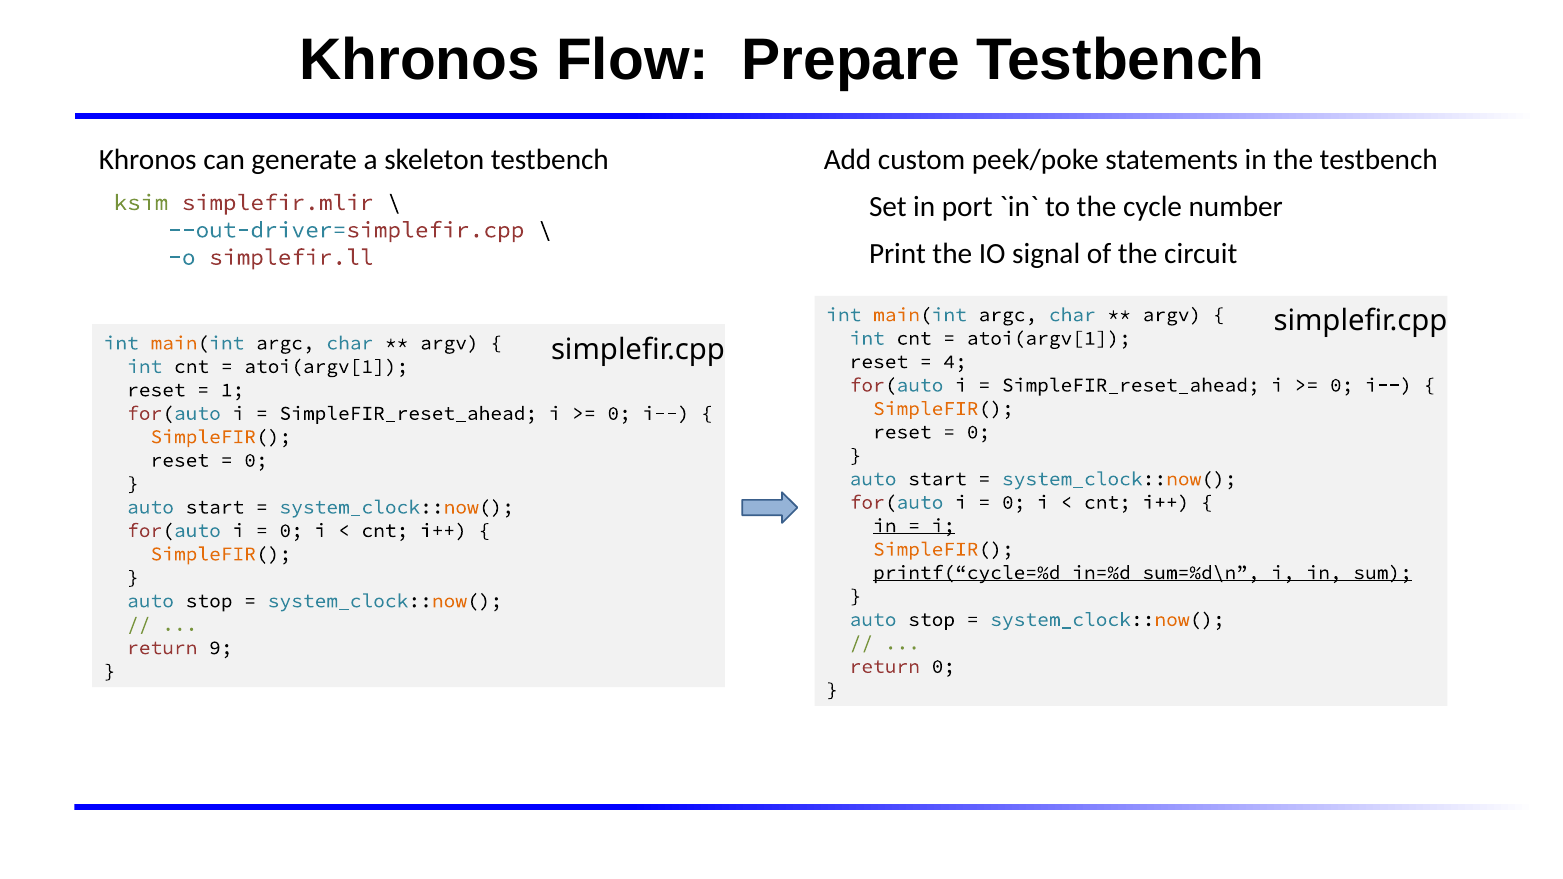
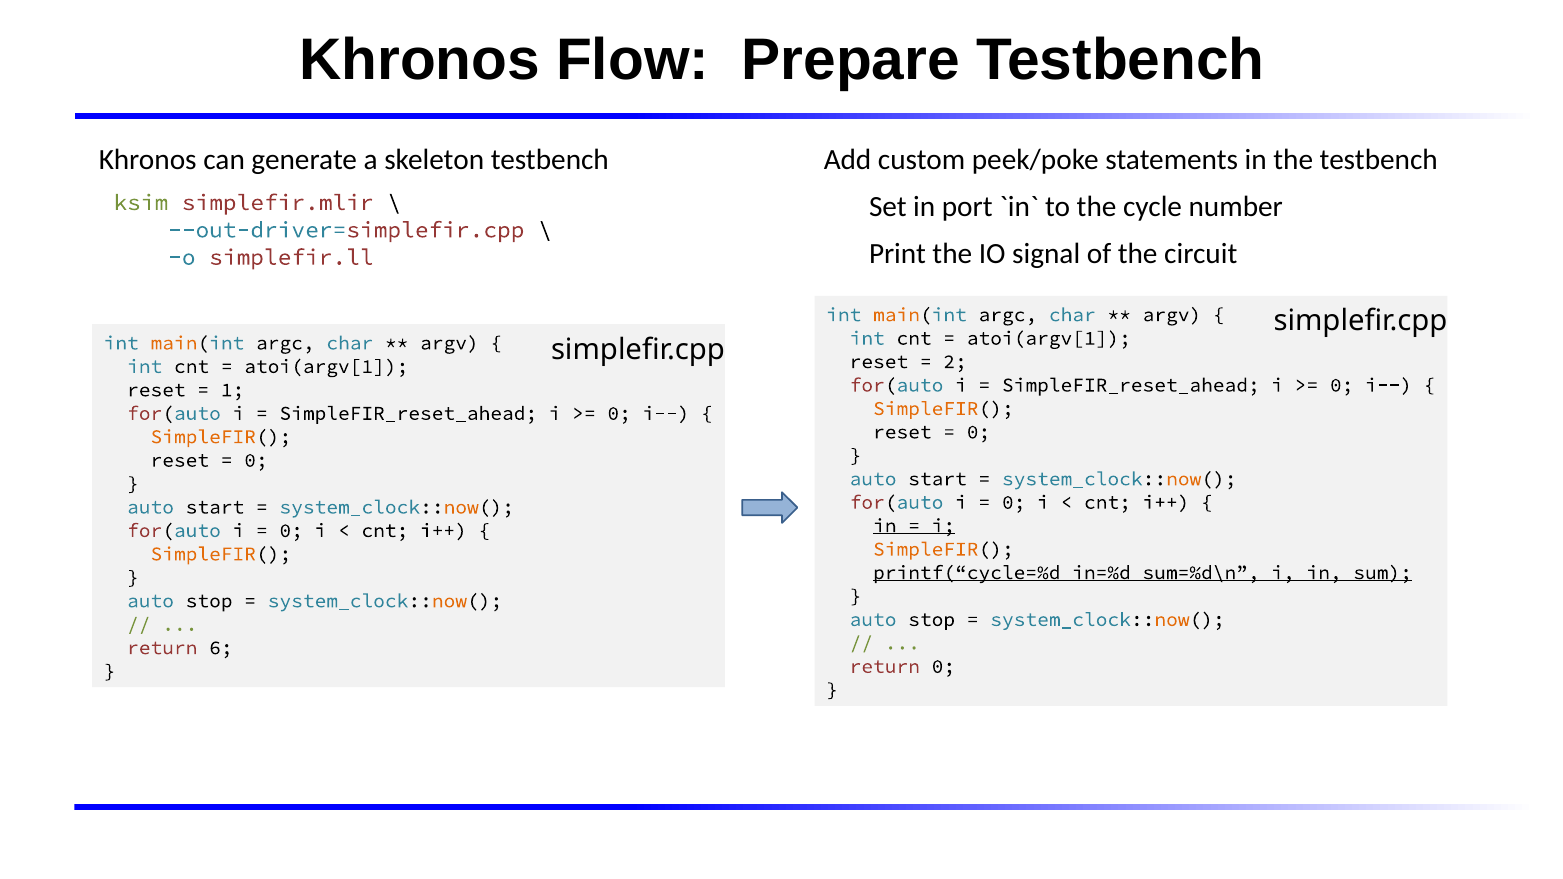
4: 4 -> 2
9: 9 -> 6
